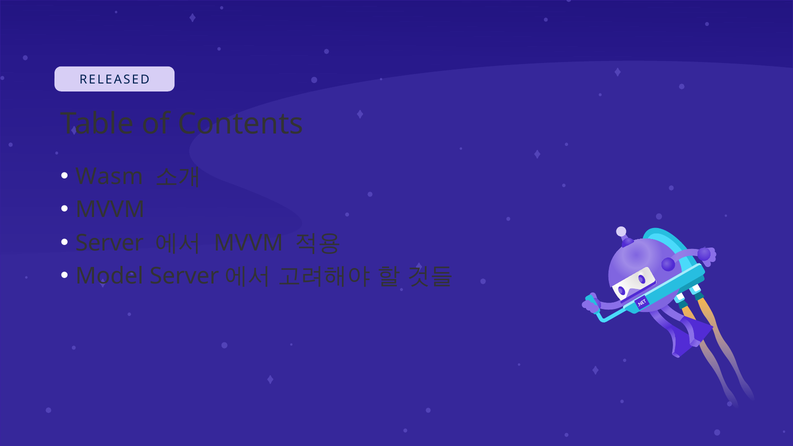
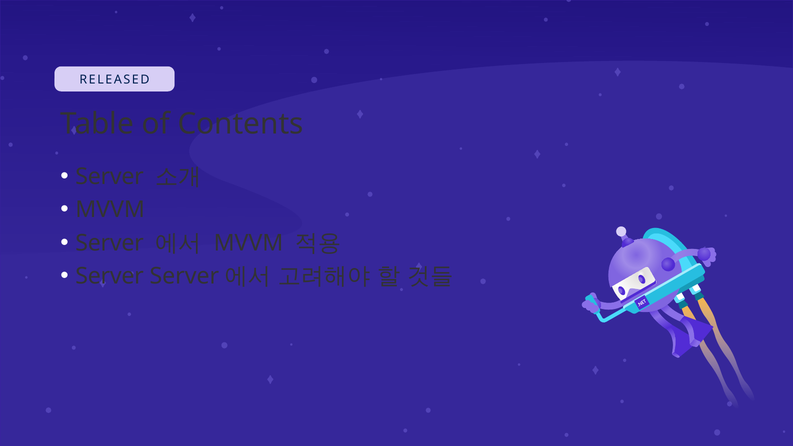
Wasm at (109, 176): Wasm -> Server
Model at (109, 276): Model -> Server
